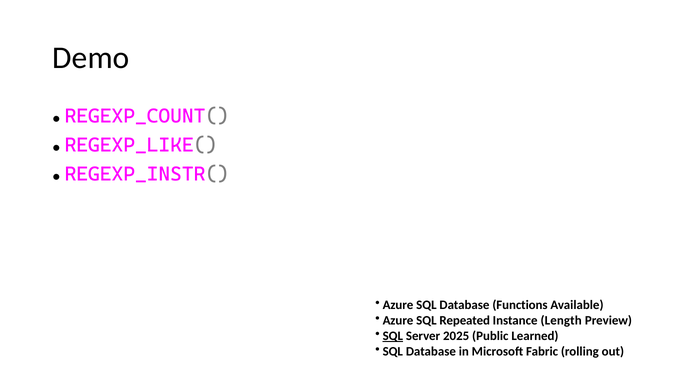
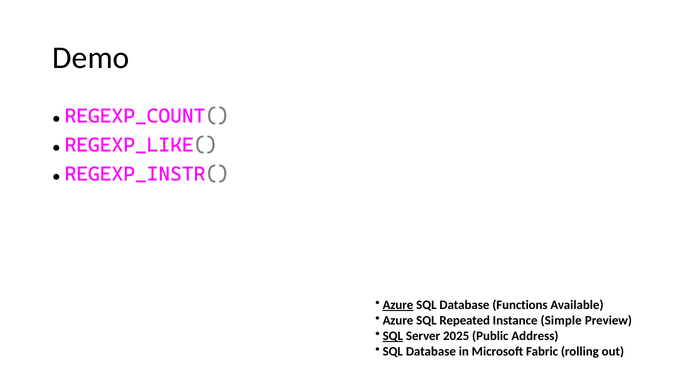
Azure at (398, 305) underline: none -> present
Length: Length -> Simple
Learned: Learned -> Address
